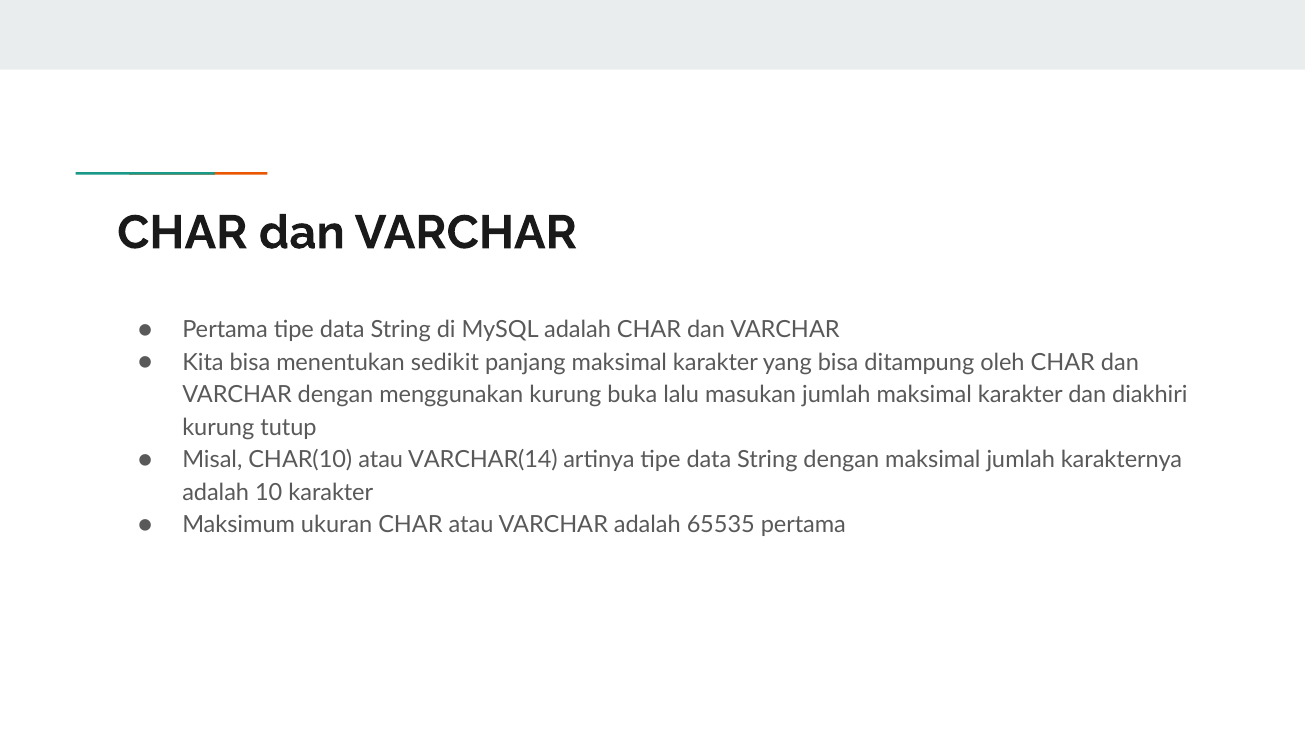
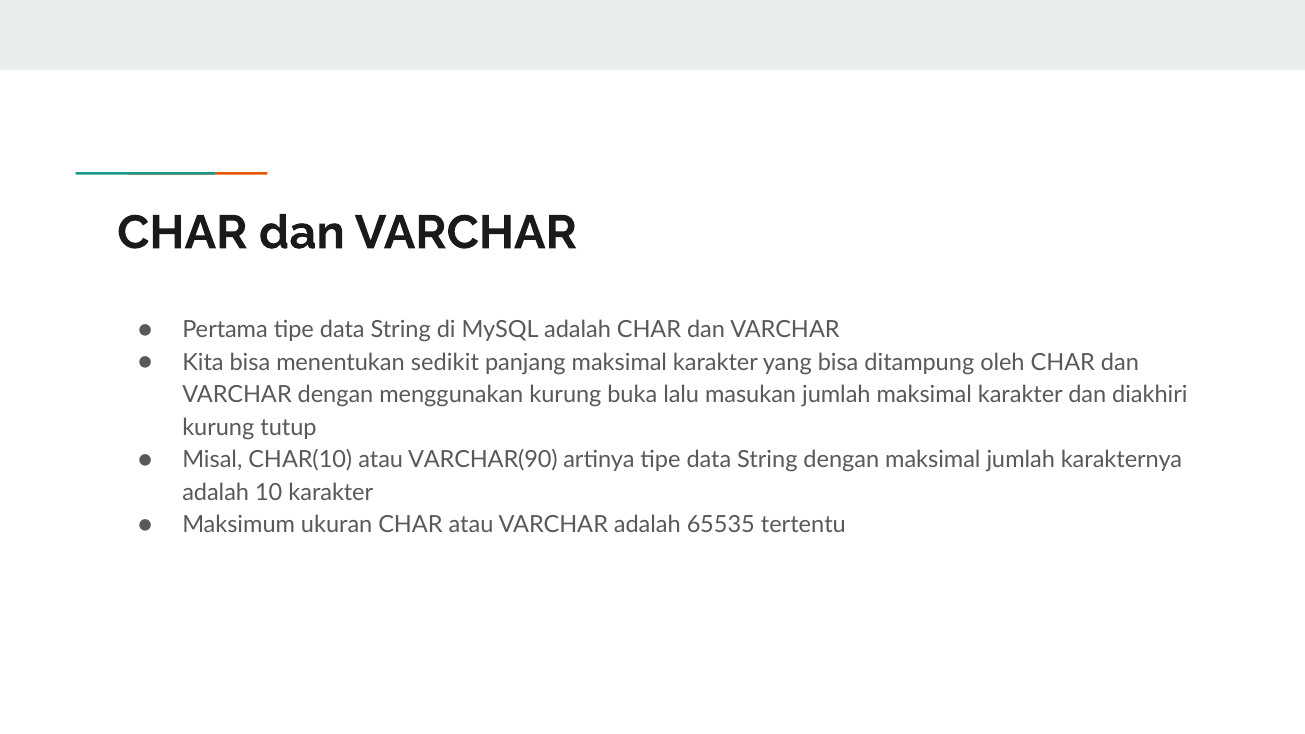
VARCHAR(14: VARCHAR(14 -> VARCHAR(90
65535 pertama: pertama -> tertentu
